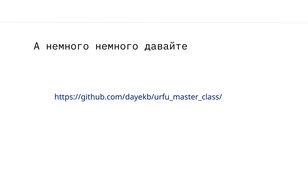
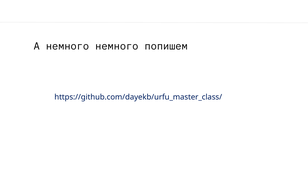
давайте: давайте -> попишем
